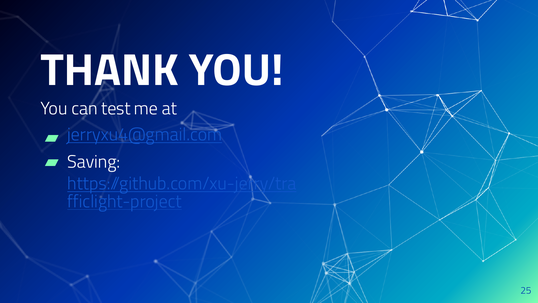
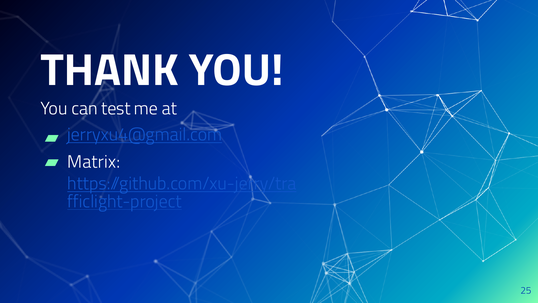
Saving: Saving -> Matrix
